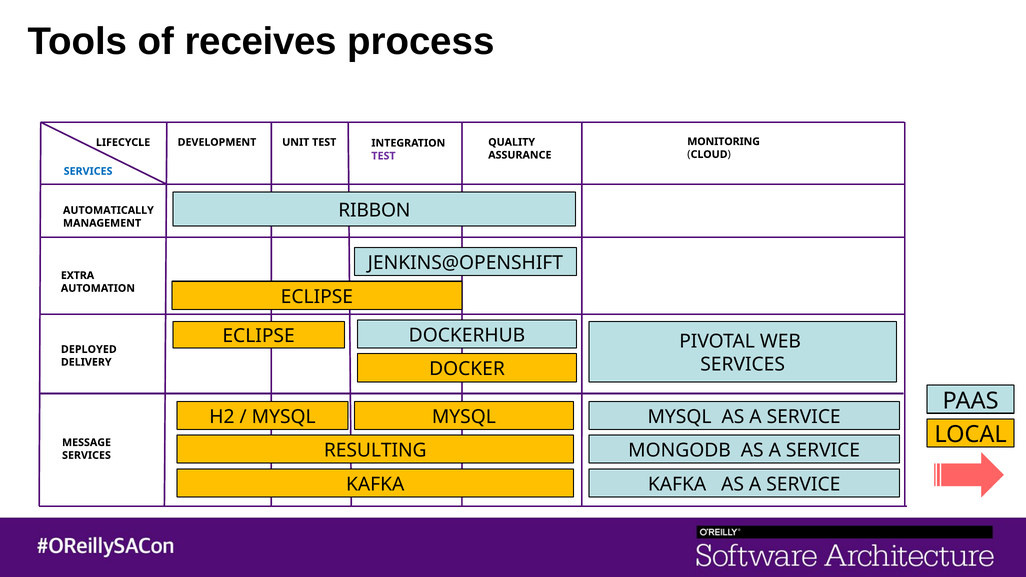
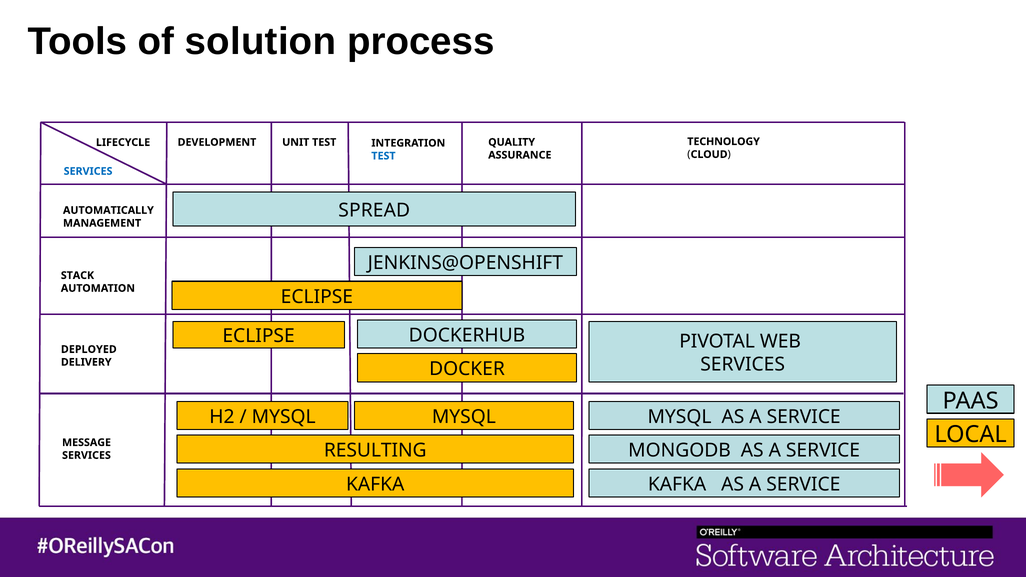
receives: receives -> solution
MONITORING: MONITORING -> TECHNOLOGY
TEST at (383, 156) colour: purple -> blue
RIBBON: RIBBON -> SPREAD
EXTRA: EXTRA -> STACK
